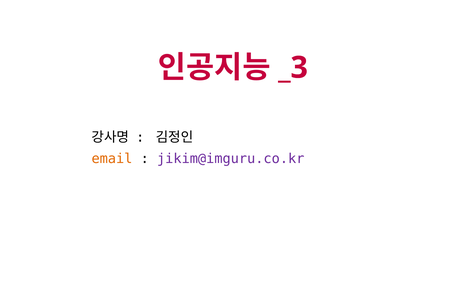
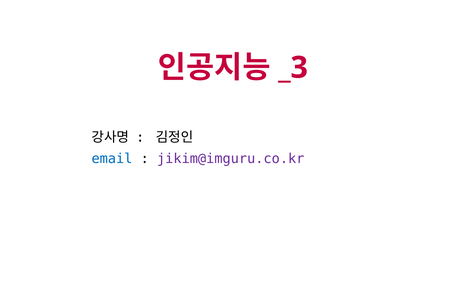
email colour: orange -> blue
